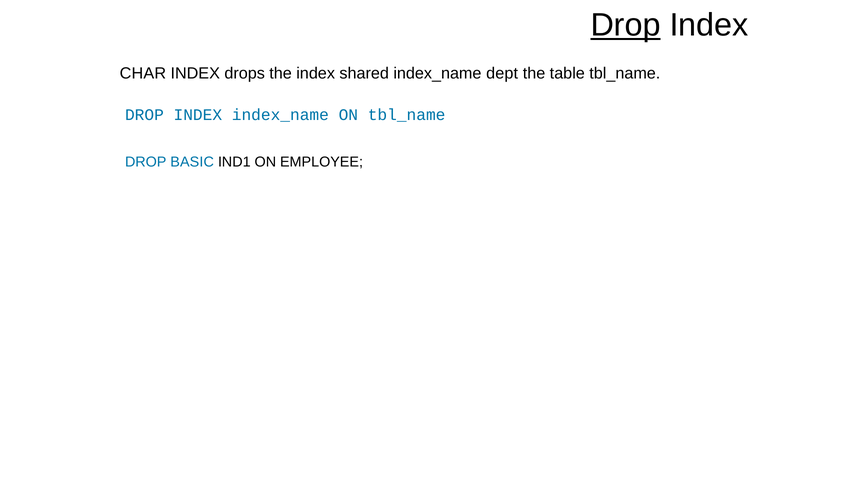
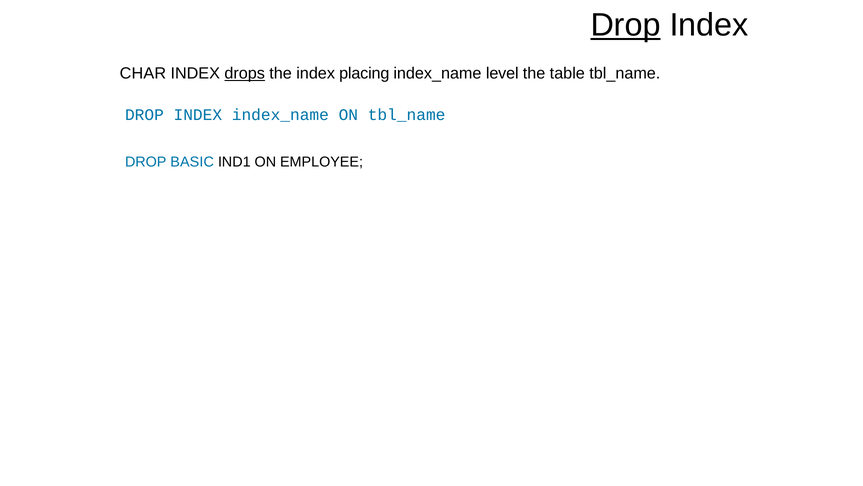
drops underline: none -> present
shared: shared -> placing
dept: dept -> level
